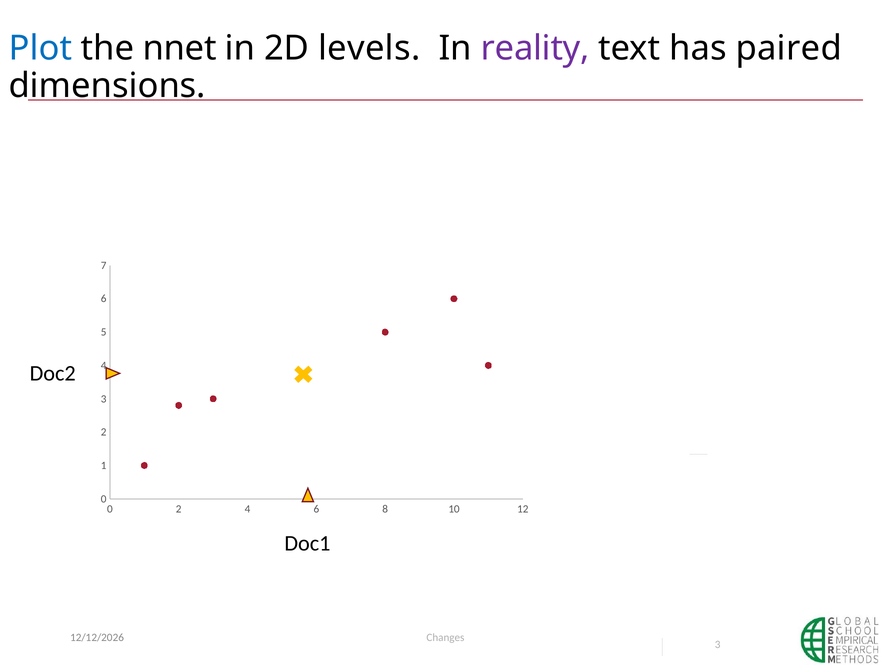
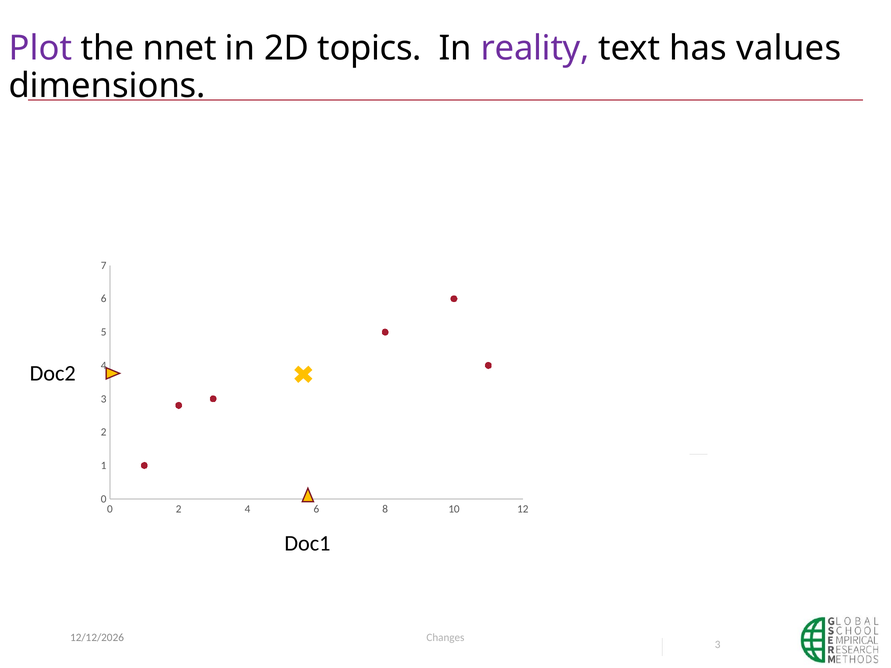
Plot colour: blue -> purple
levels: levels -> topics
paired: paired -> values
